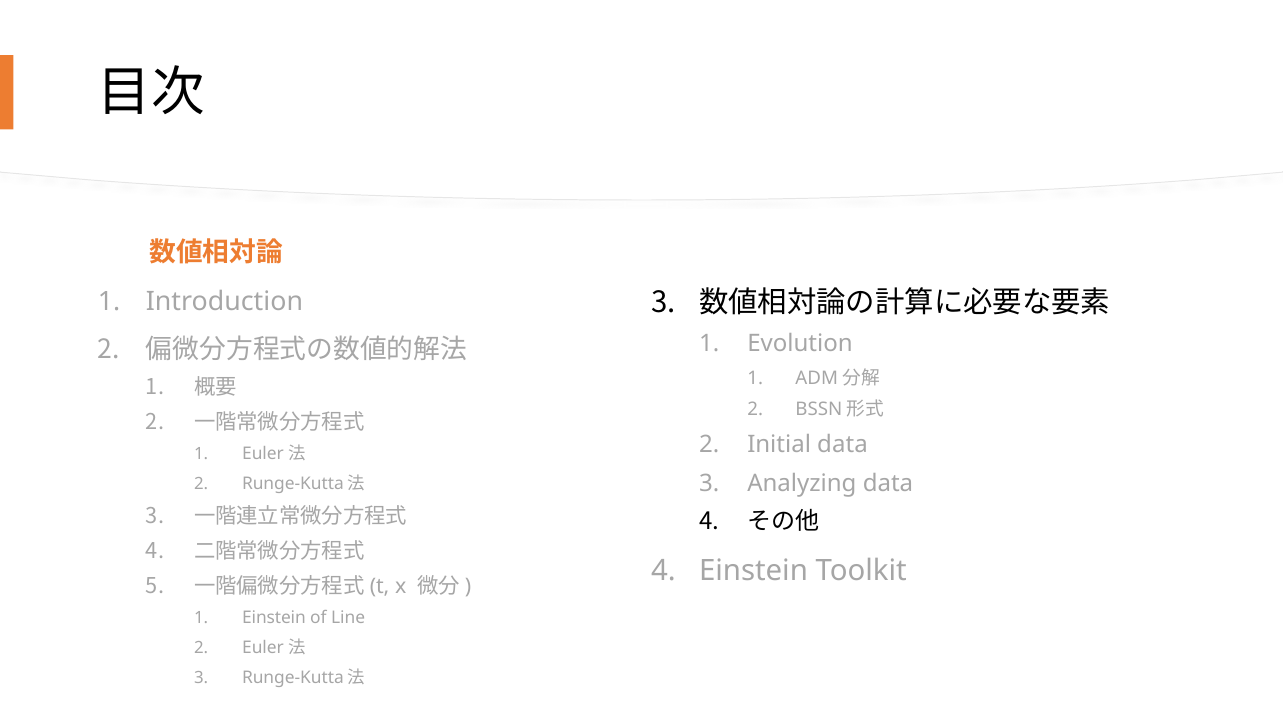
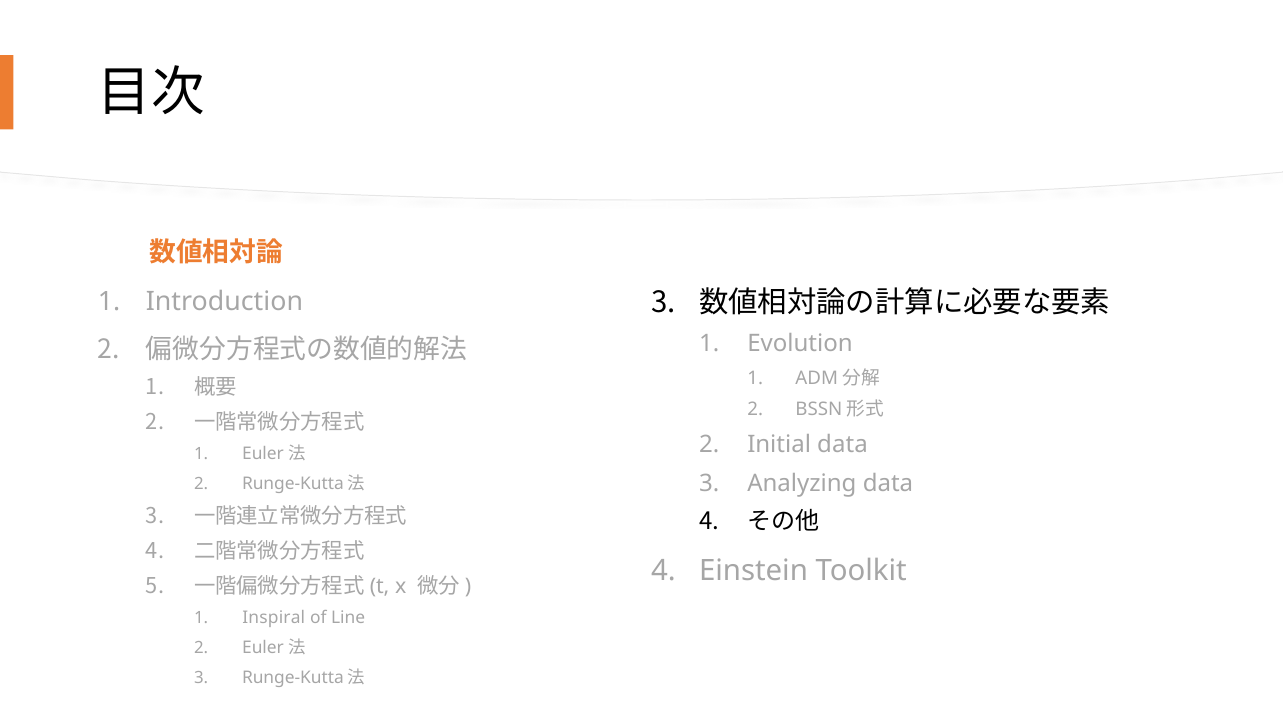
Einstein at (274, 618): Einstein -> Inspiral
